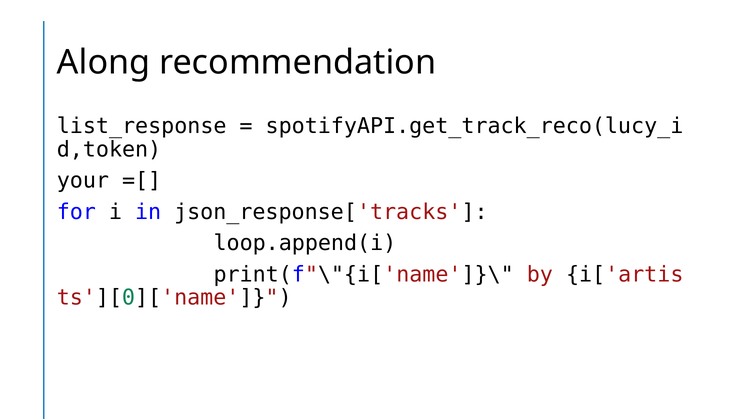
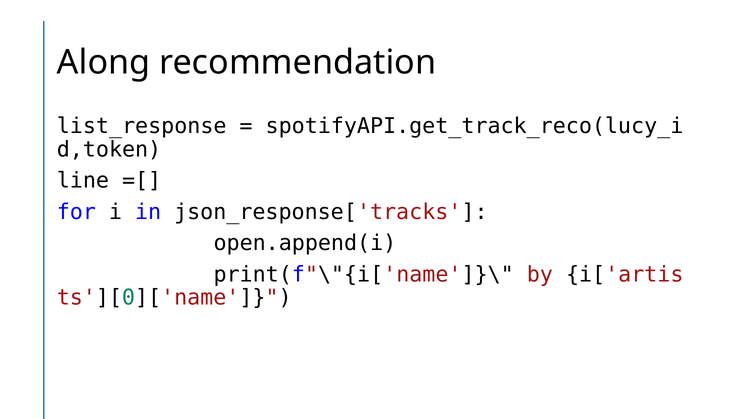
your: your -> line
loop.append(i: loop.append(i -> open.append(i
